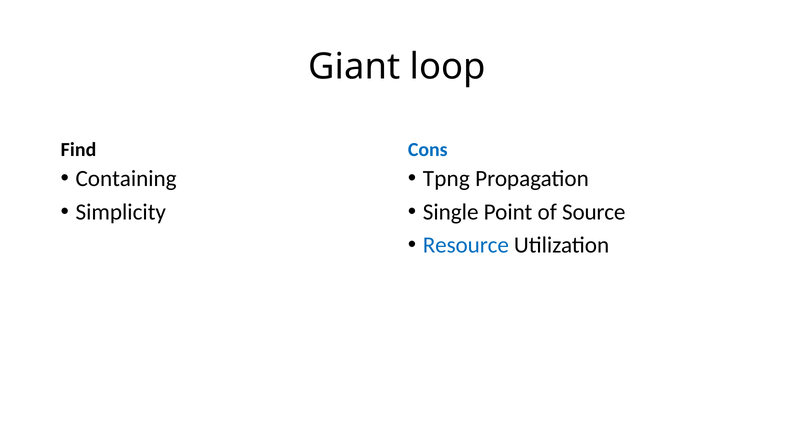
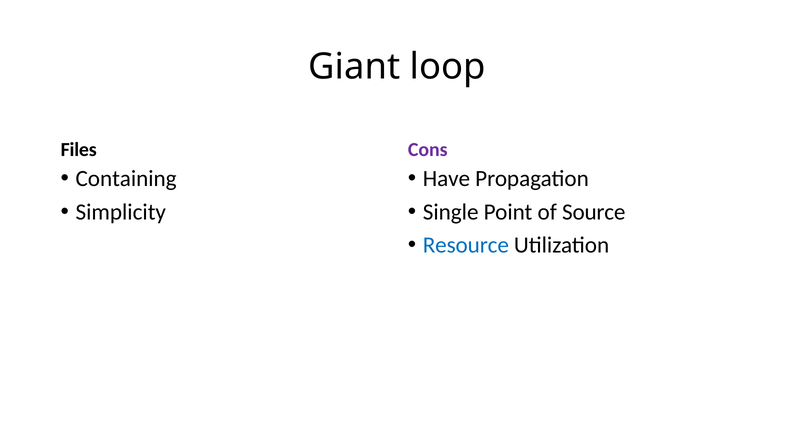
Find: Find -> Files
Cons colour: blue -> purple
Tpng: Tpng -> Have
